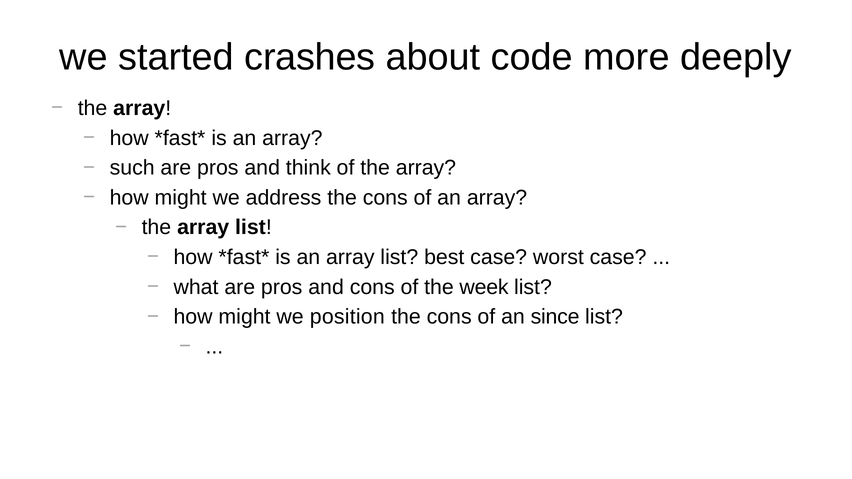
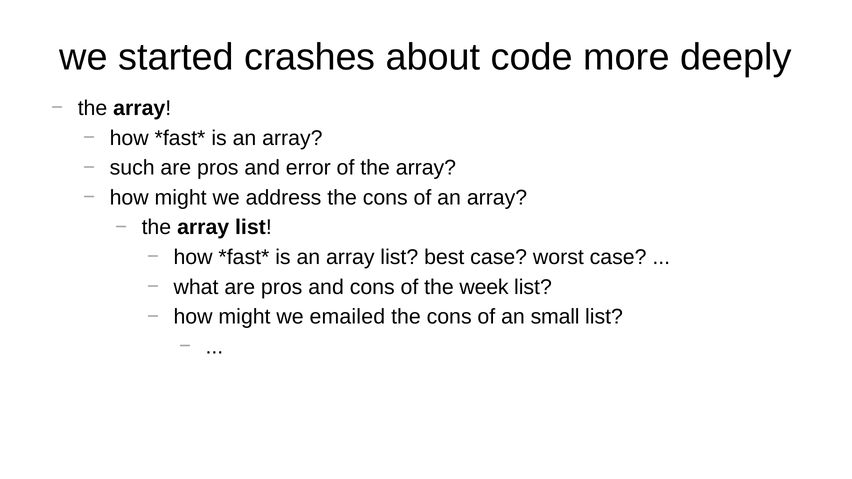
think: think -> error
position: position -> emailed
since: since -> small
